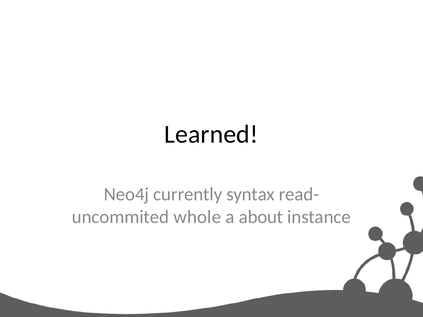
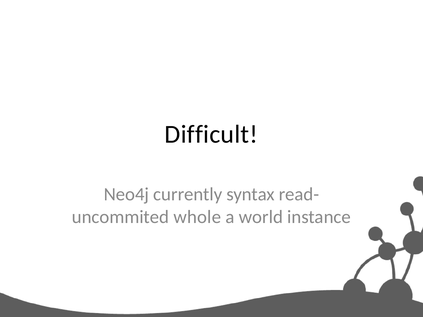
Learned: Learned -> Difficult
about: about -> world
